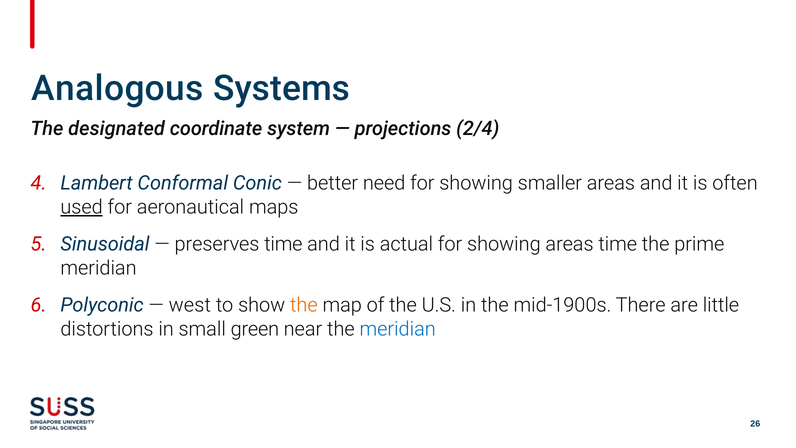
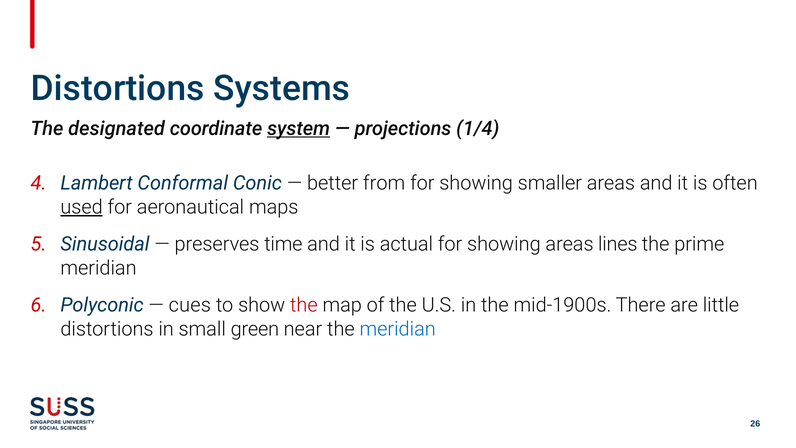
Analogous at (117, 88): Analogous -> Distortions
system underline: none -> present
2/4: 2/4 -> 1/4
need: need -> from
areas time: time -> lines
west: west -> cues
the at (304, 305) colour: orange -> red
